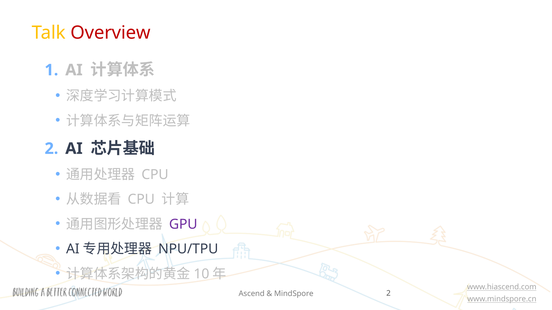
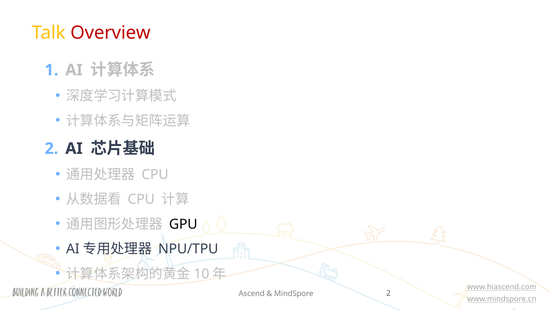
GPU colour: purple -> black
